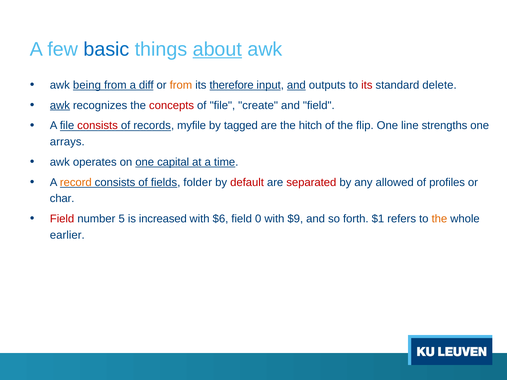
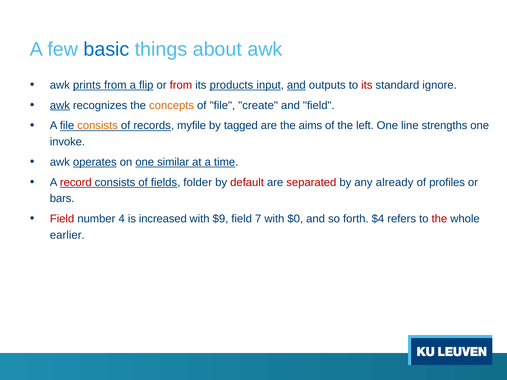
about underline: present -> none
being: being -> prints
diff: diff -> flip
from at (181, 85) colour: orange -> red
therefore: therefore -> products
delete: delete -> ignore
concepts colour: red -> orange
consists at (98, 126) colour: red -> orange
hitch: hitch -> aims
flip: flip -> left
arrays: arrays -> invoke
operates underline: none -> present
capital: capital -> similar
record colour: orange -> red
allowed: allowed -> already
char: char -> bars
5: 5 -> 4
$6: $6 -> $9
0: 0 -> 7
$9: $9 -> $0
$1: $1 -> $4
the at (439, 219) colour: orange -> red
